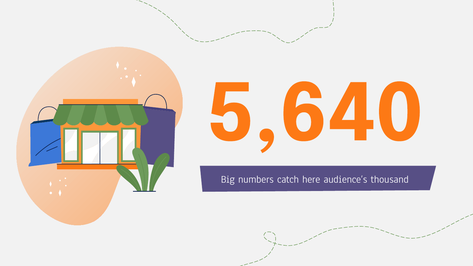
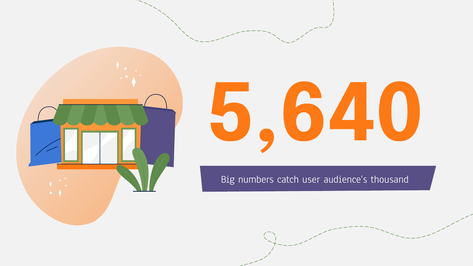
here: here -> user
